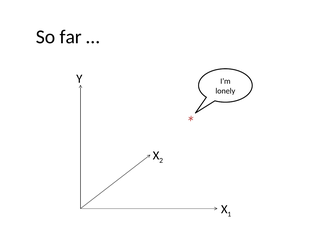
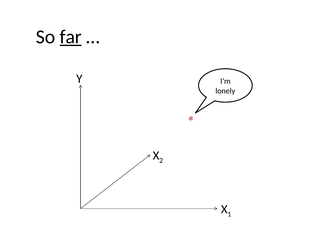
far underline: none -> present
